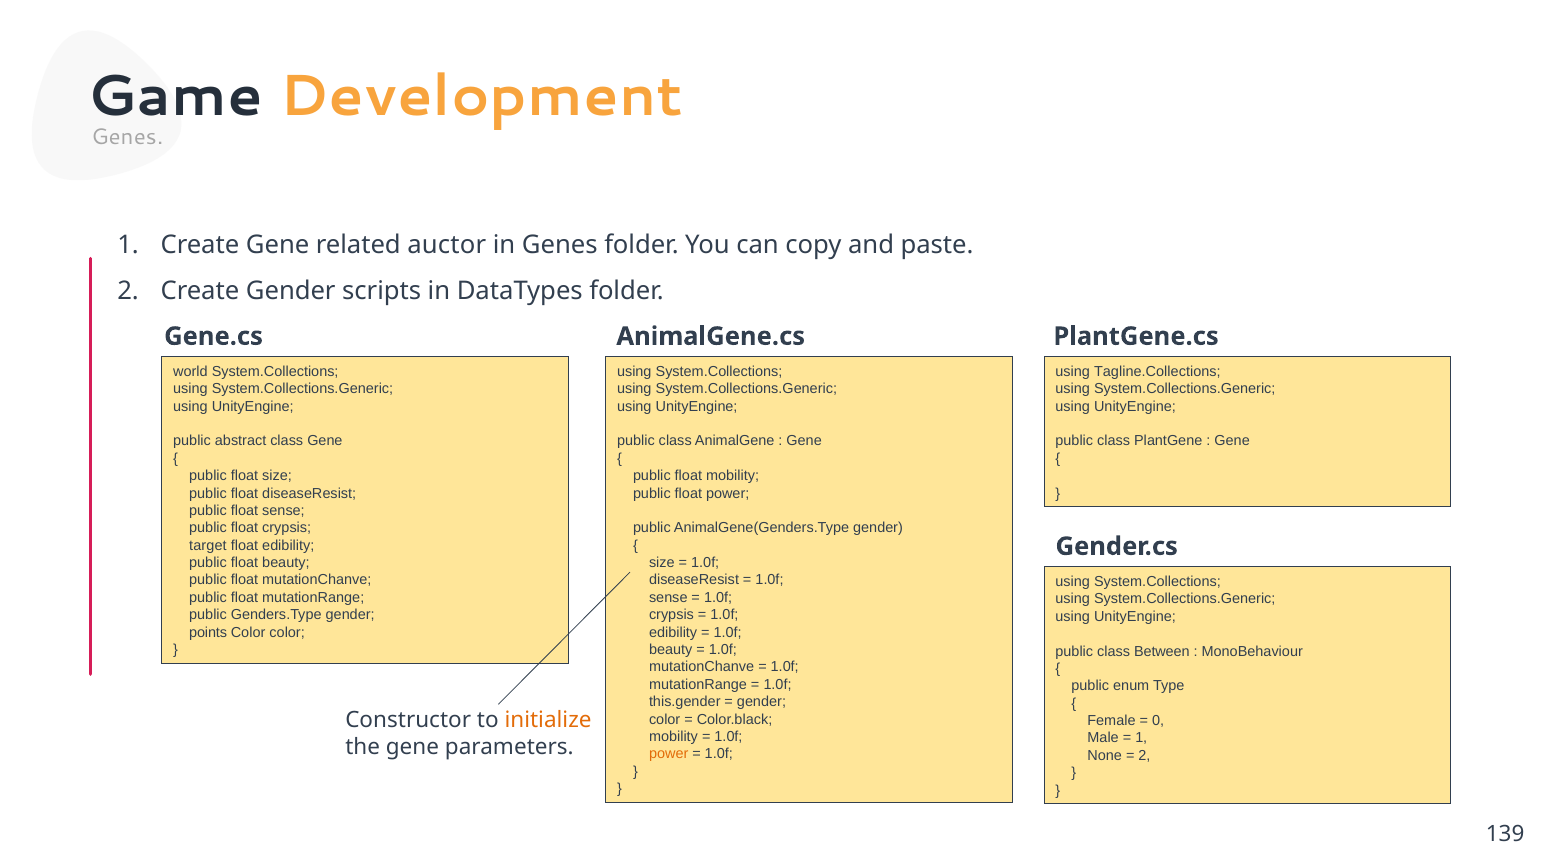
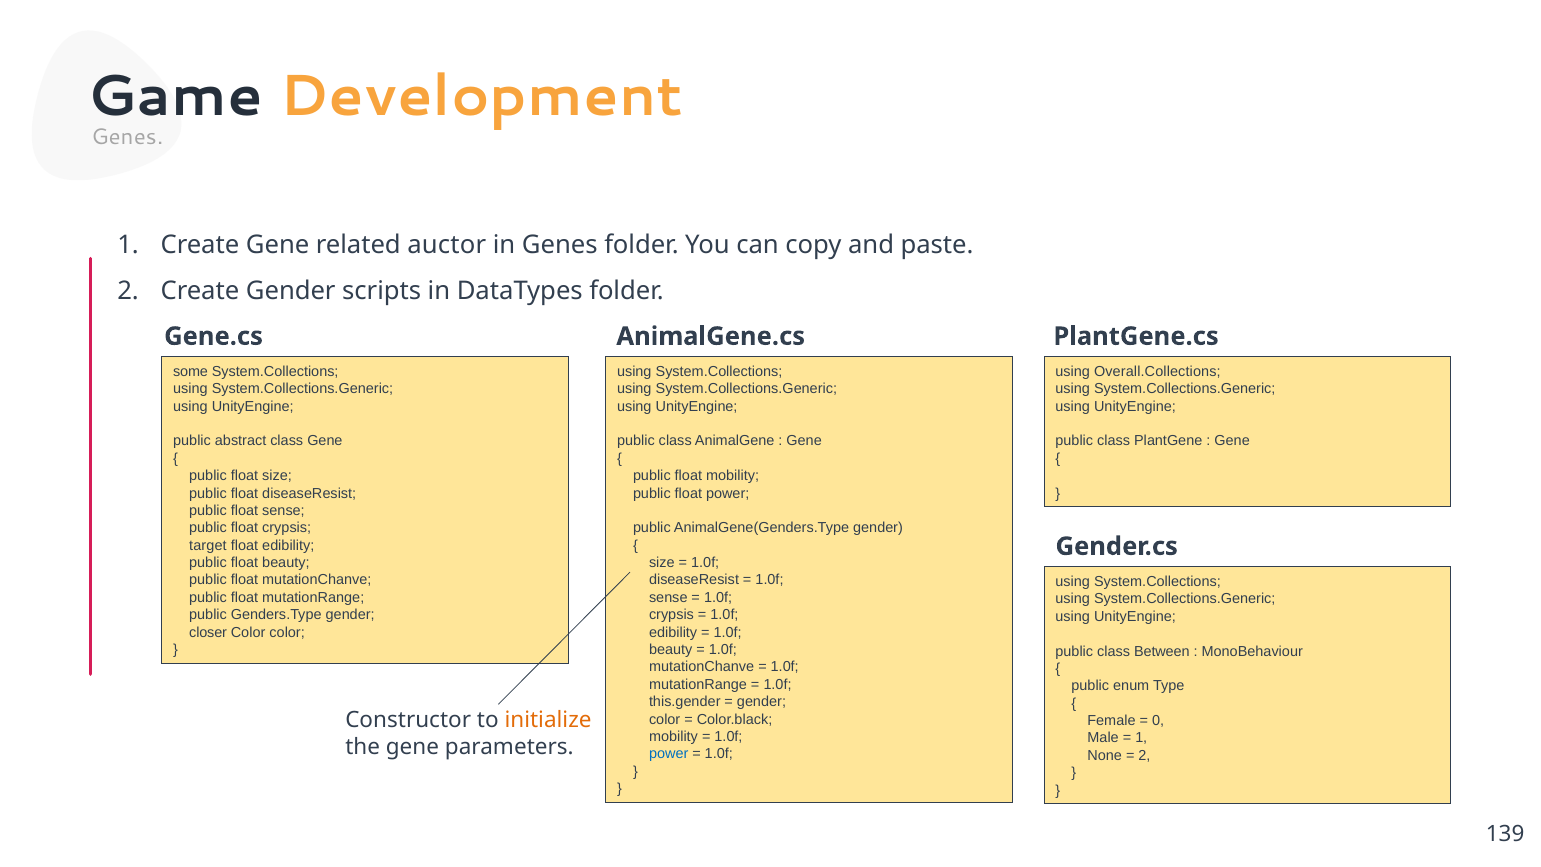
world: world -> some
Tagline.Collections: Tagline.Collections -> Overall.Collections
points: points -> closer
power at (669, 754) colour: orange -> blue
